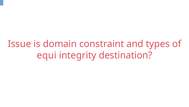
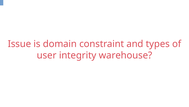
equi: equi -> user
destination: destination -> warehouse
